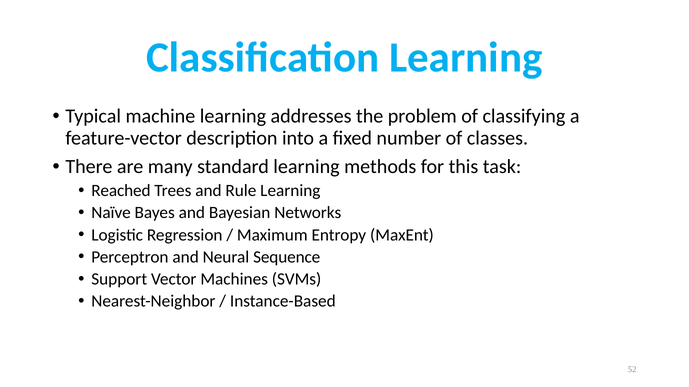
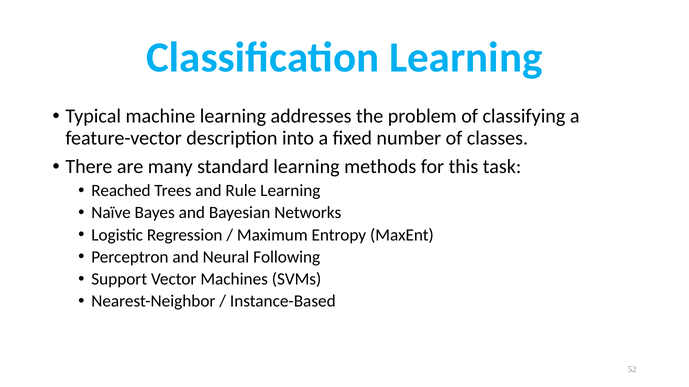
Sequence: Sequence -> Following
